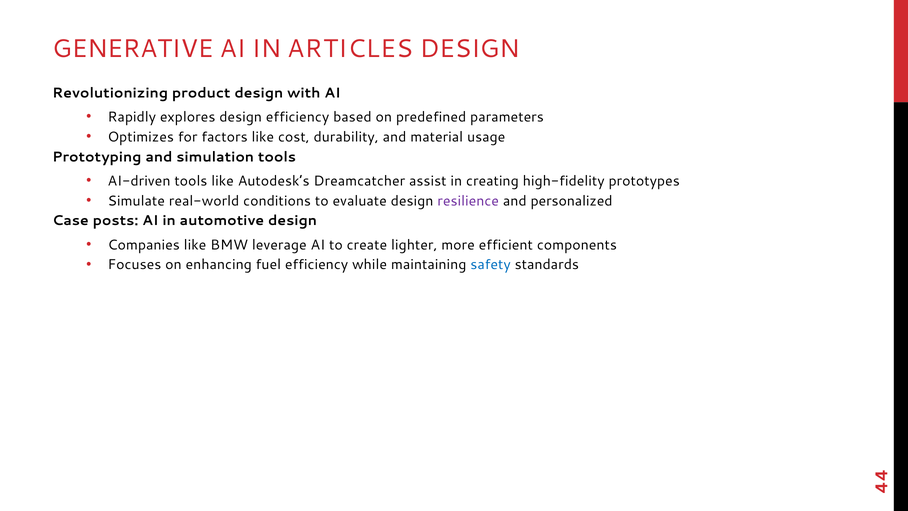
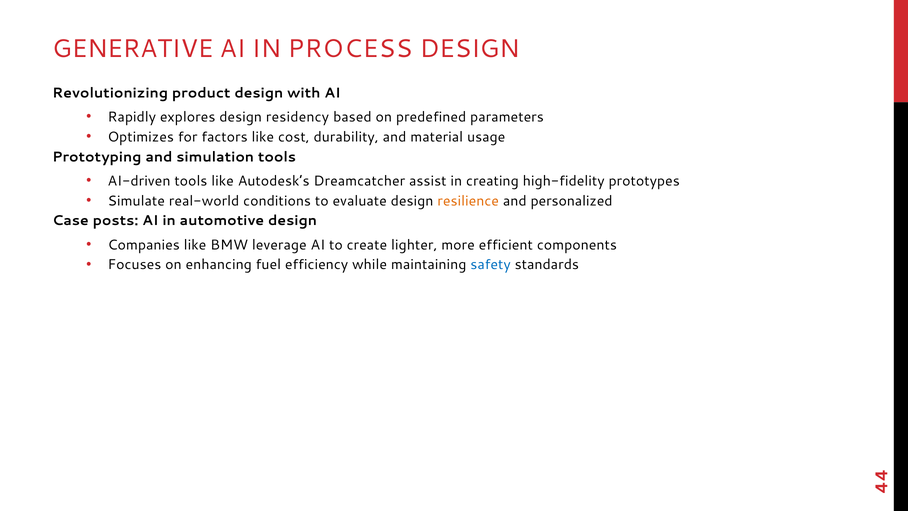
ARTICLES: ARTICLES -> PROCESS
design efficiency: efficiency -> residency
resilience colour: purple -> orange
